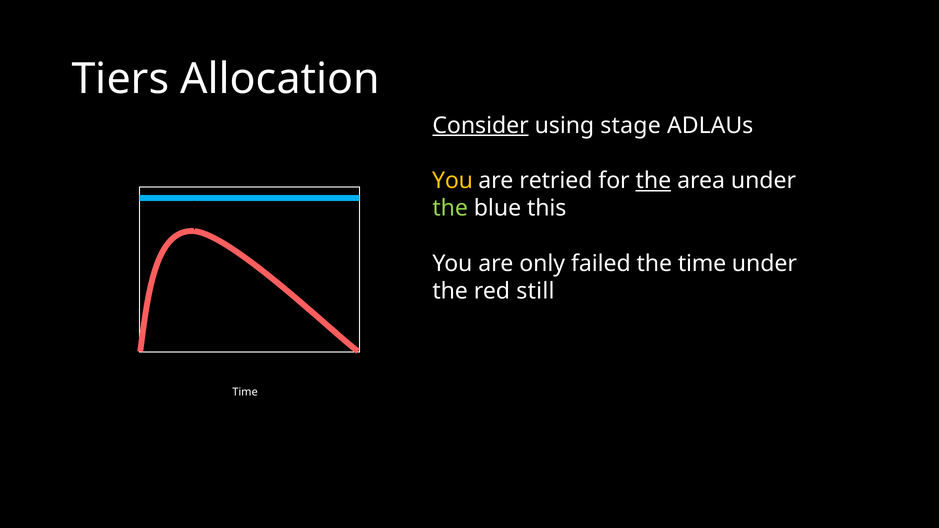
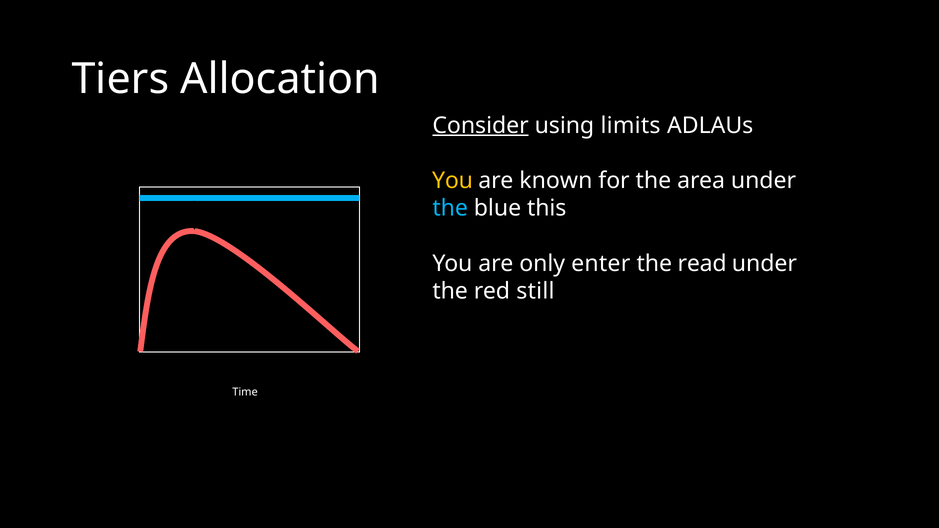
stage: stage -> limits
retried: retried -> known
the at (653, 181) underline: present -> none
the at (450, 208) colour: light green -> light blue
failed: failed -> enter
the time: time -> read
